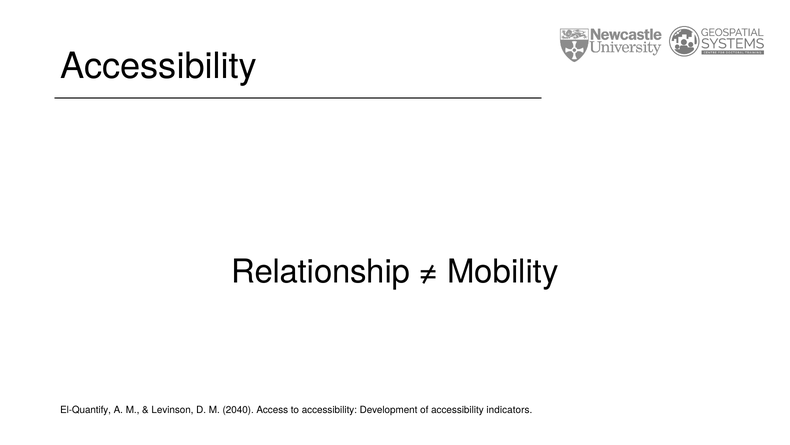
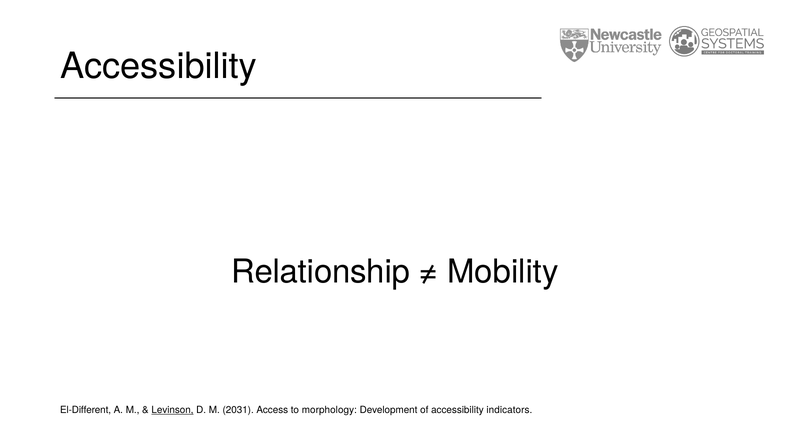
El-Quantify: El-Quantify -> El-Different
Levinson underline: none -> present
2040: 2040 -> 2031
to accessibility: accessibility -> morphology
